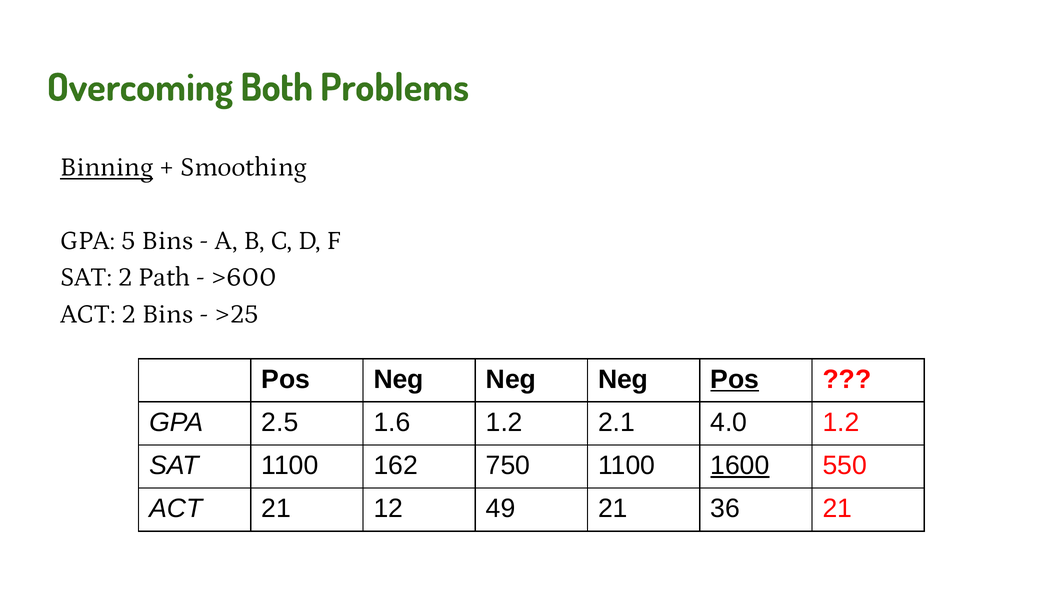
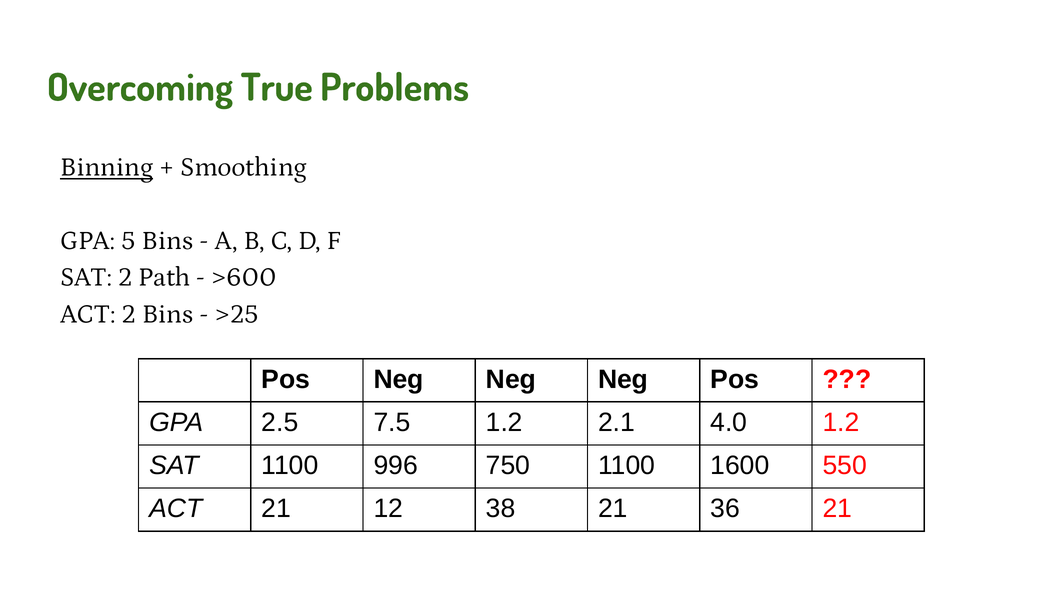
Both: Both -> True
Pos at (735, 379) underline: present -> none
1.6: 1.6 -> 7.5
162: 162 -> 996
1600 underline: present -> none
49: 49 -> 38
